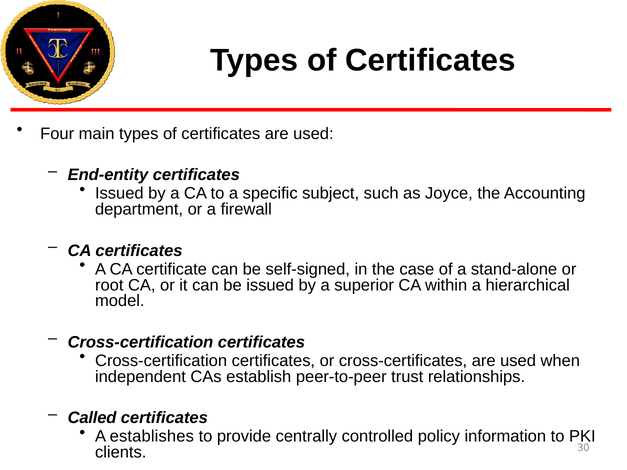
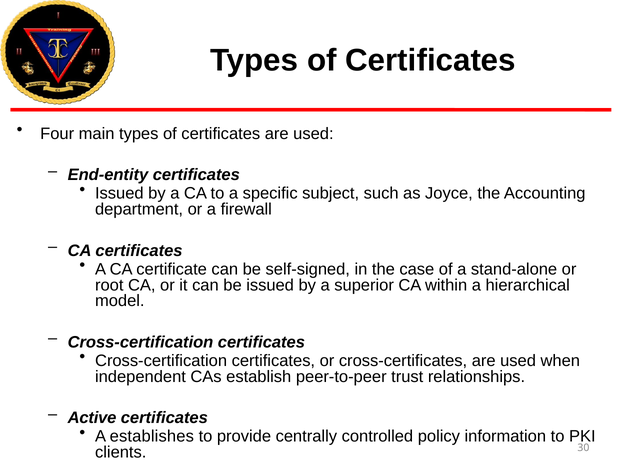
Called: Called -> Active
